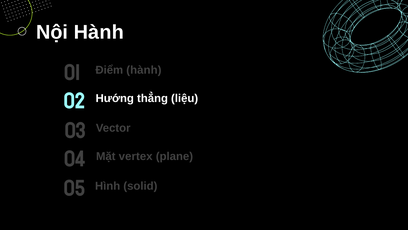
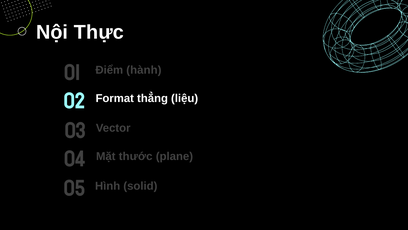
Nội Hành: Hành -> Thực
Hướng: Hướng -> Format
vertex: vertex -> thước
